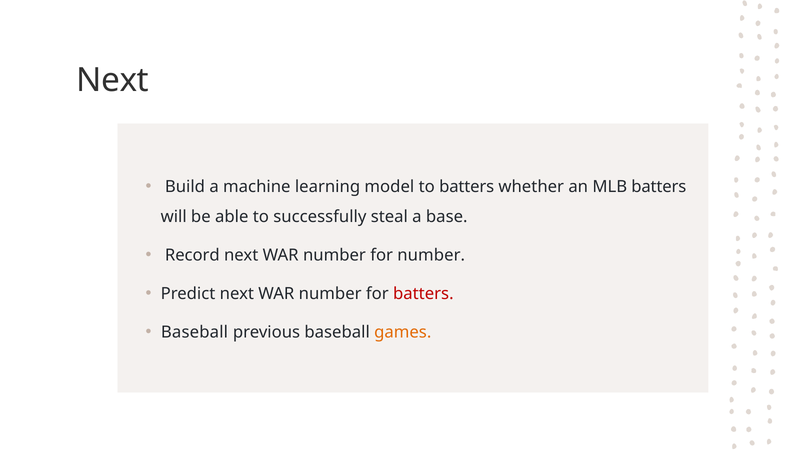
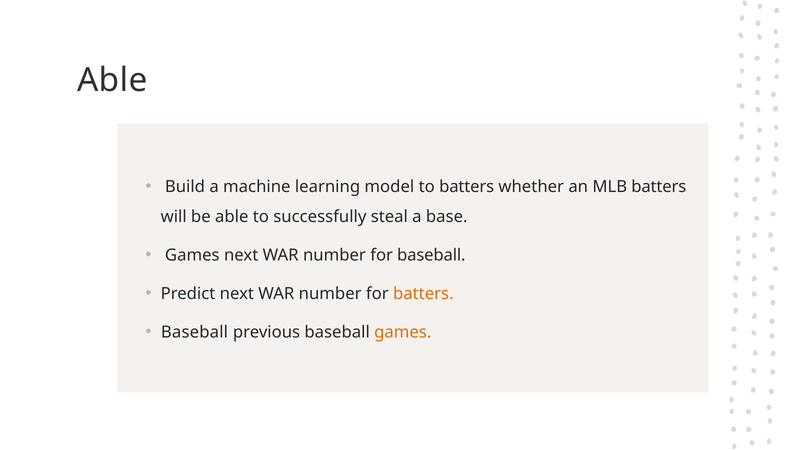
Next at (113, 81): Next -> Able
Record at (192, 256): Record -> Games
for number: number -> baseball
batters at (423, 294) colour: red -> orange
